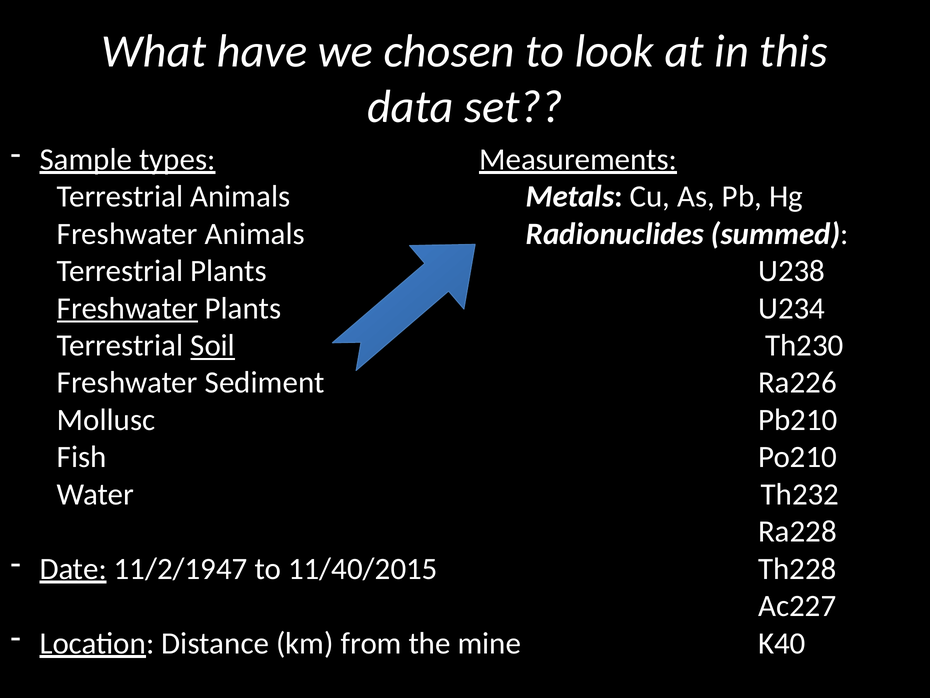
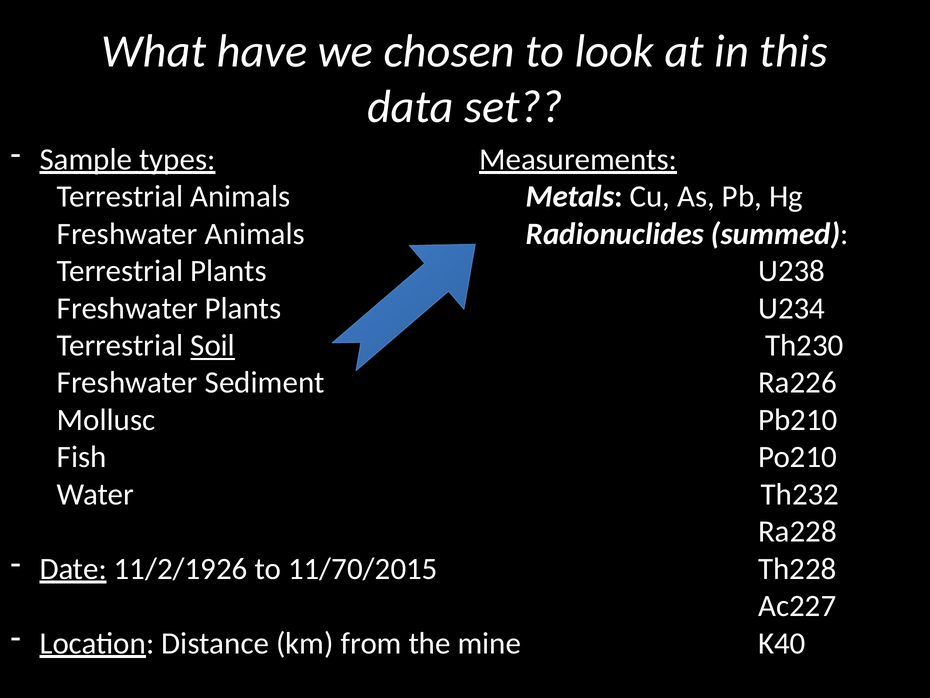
Freshwater at (127, 308) underline: present -> none
11/2/1947: 11/2/1947 -> 11/2/1926
11/40/2015: 11/40/2015 -> 11/70/2015
